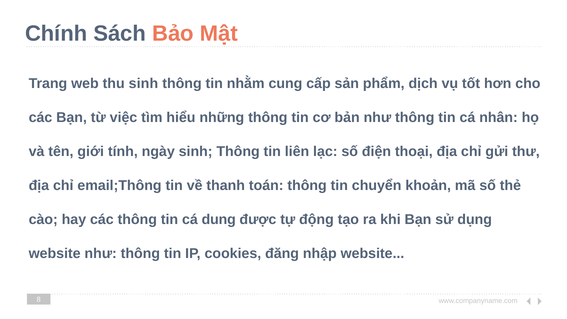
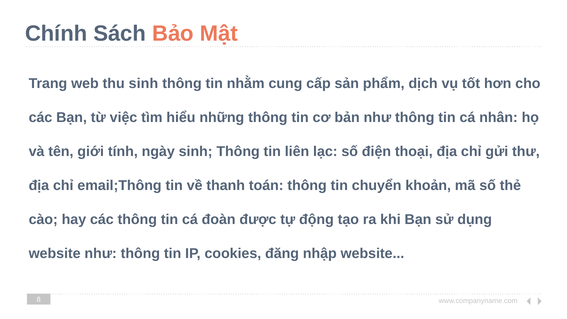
dung: dung -> đoàn
